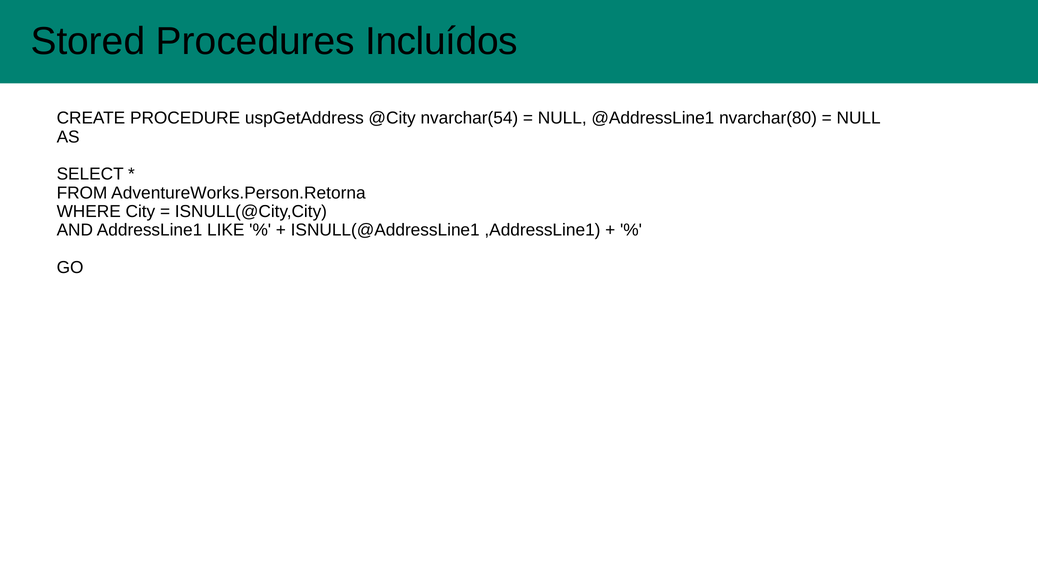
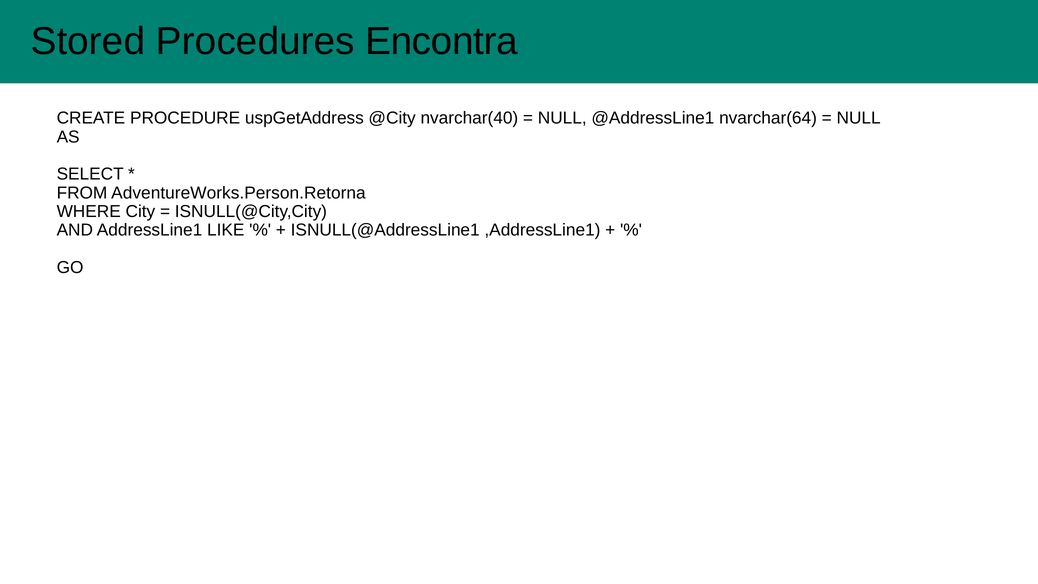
Incluídos: Incluídos -> Encontra
nvarchar(54: nvarchar(54 -> nvarchar(40
nvarchar(80: nvarchar(80 -> nvarchar(64
